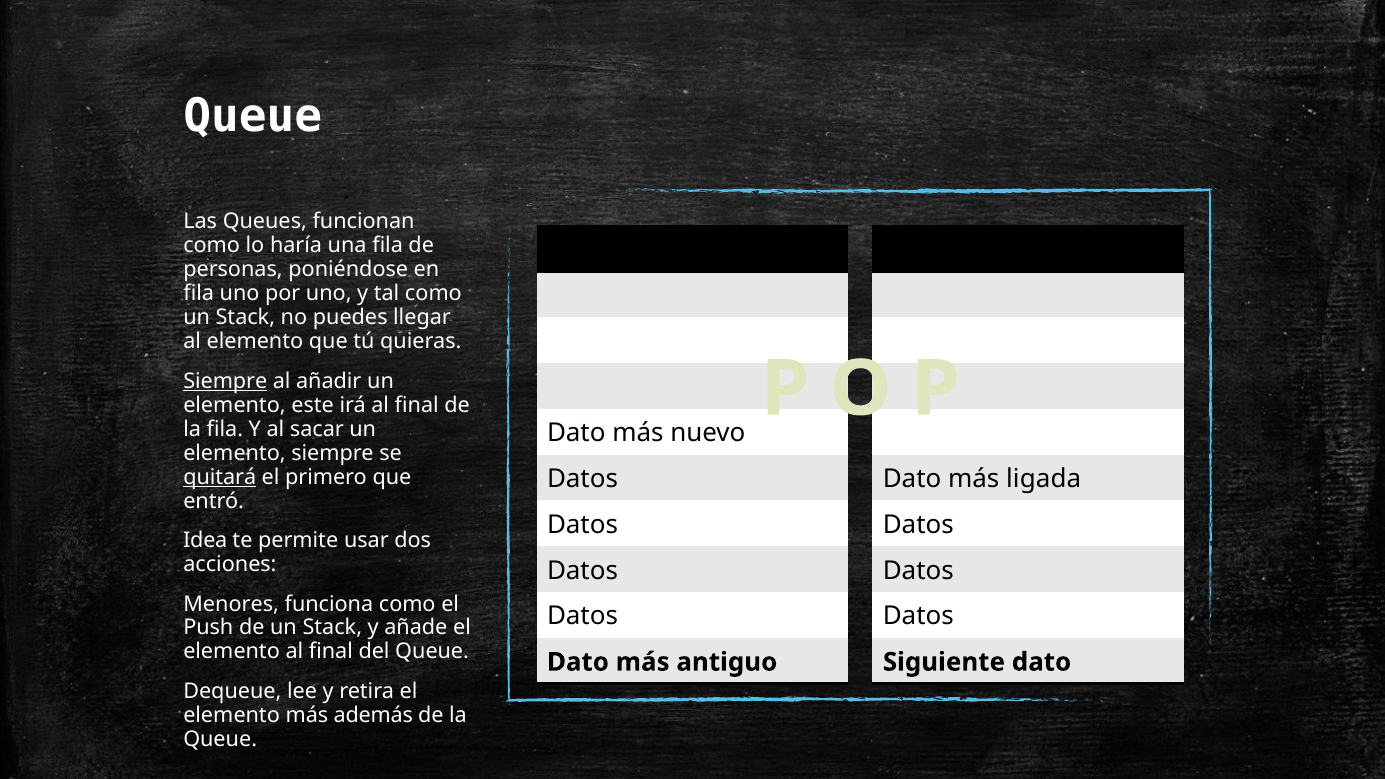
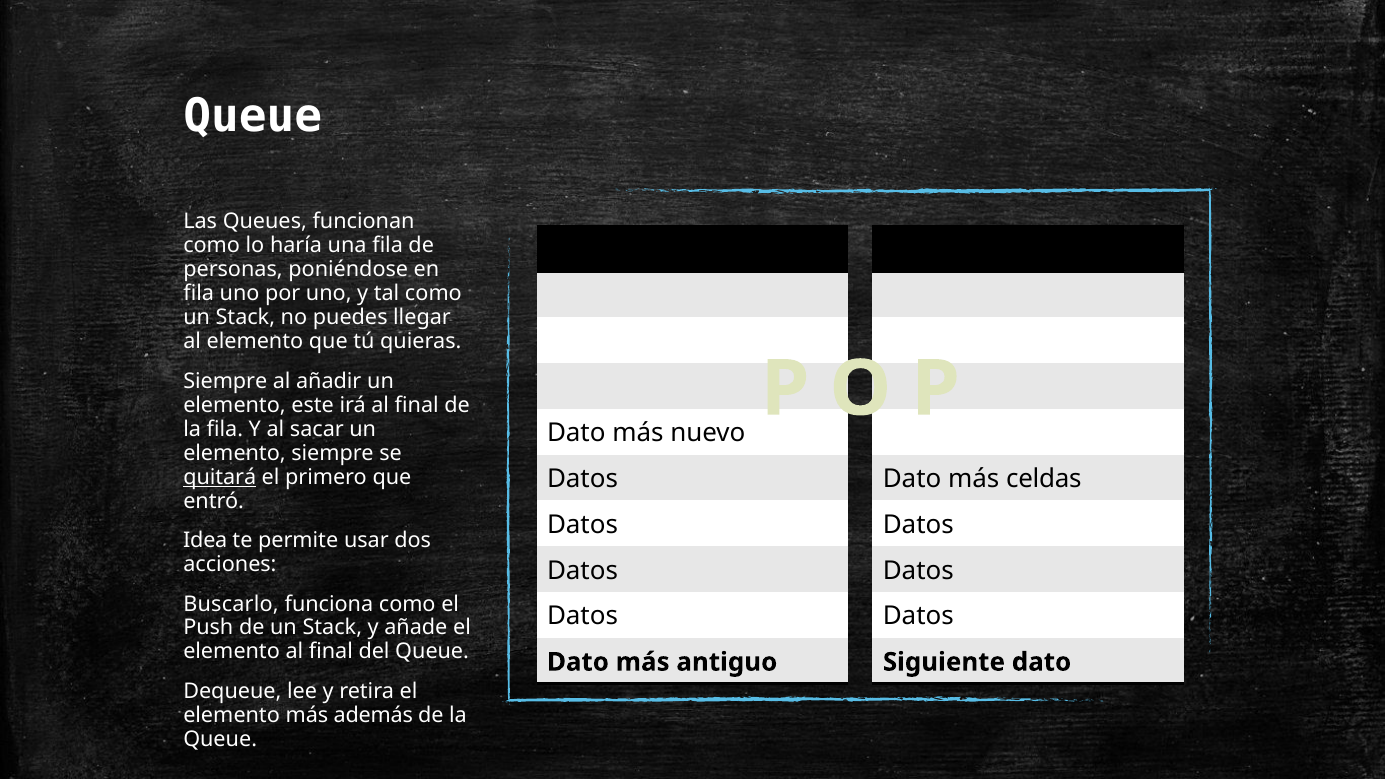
Siempre at (225, 381) underline: present -> none
ligada: ligada -> celdas
Menores: Menores -> Buscarlo
